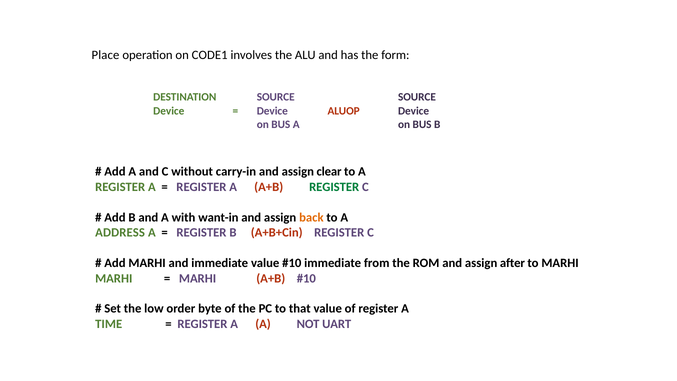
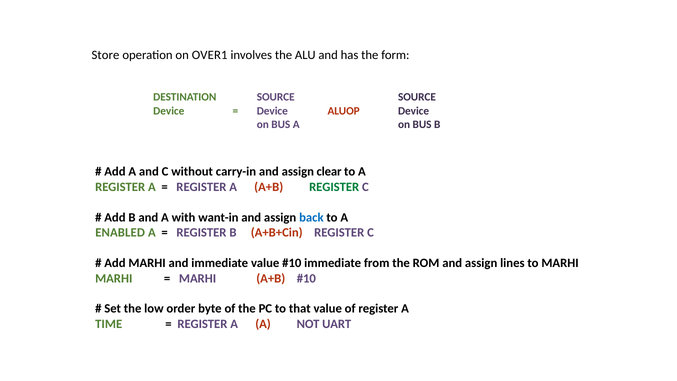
Place: Place -> Store
CODE1: CODE1 -> OVER1
back colour: orange -> blue
ADDRESS: ADDRESS -> ENABLED
after: after -> lines
